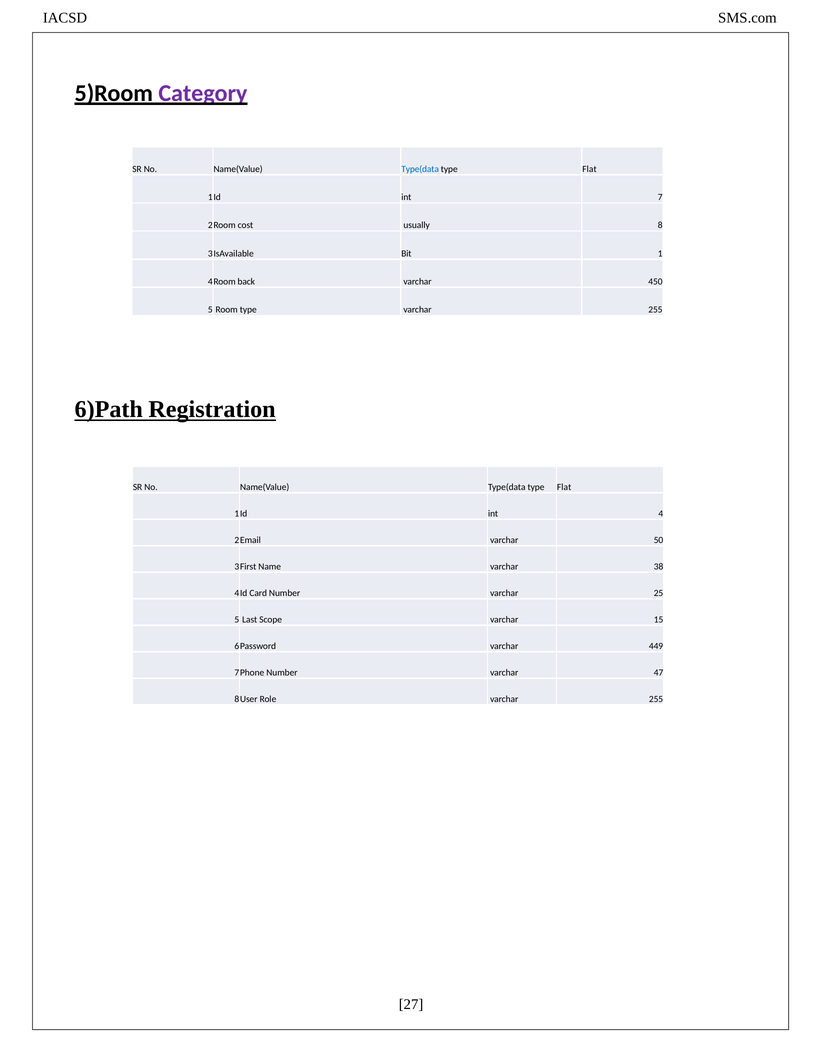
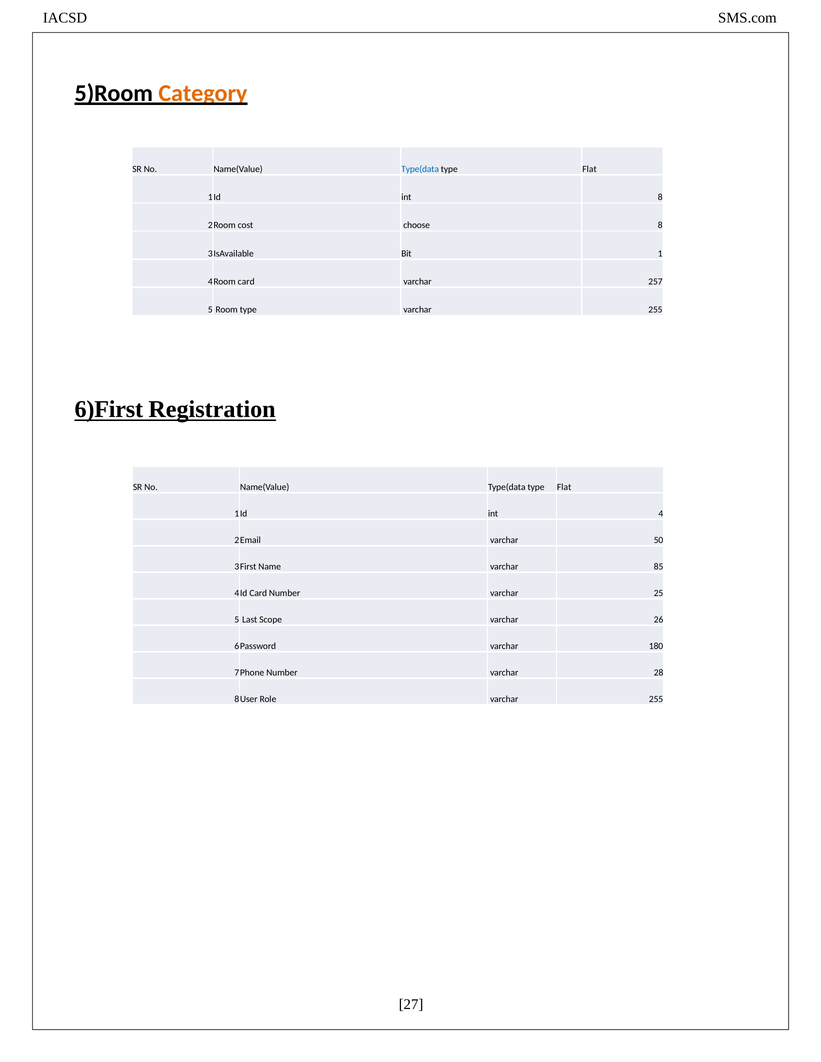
Category colour: purple -> orange
int 7: 7 -> 8
usually: usually -> choose
back at (246, 282): back -> card
450: 450 -> 257
6)Path: 6)Path -> 6)First
38: 38 -> 85
15: 15 -> 26
449: 449 -> 180
47: 47 -> 28
